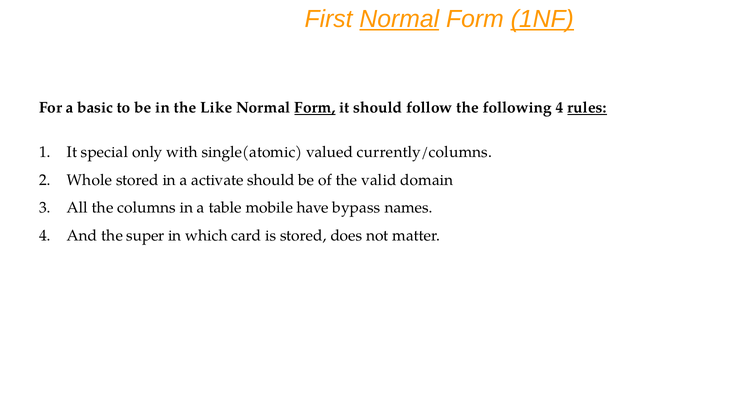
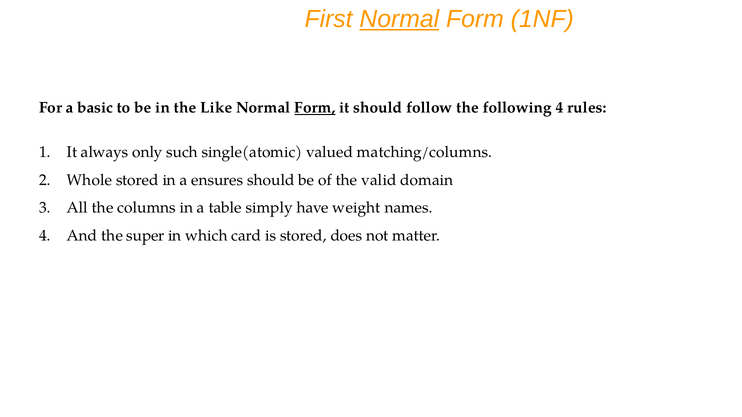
1NF underline: present -> none
rules underline: present -> none
special: special -> always
with: with -> such
currently/columns: currently/columns -> matching/columns
activate: activate -> ensures
mobile: mobile -> simply
bypass: bypass -> weight
